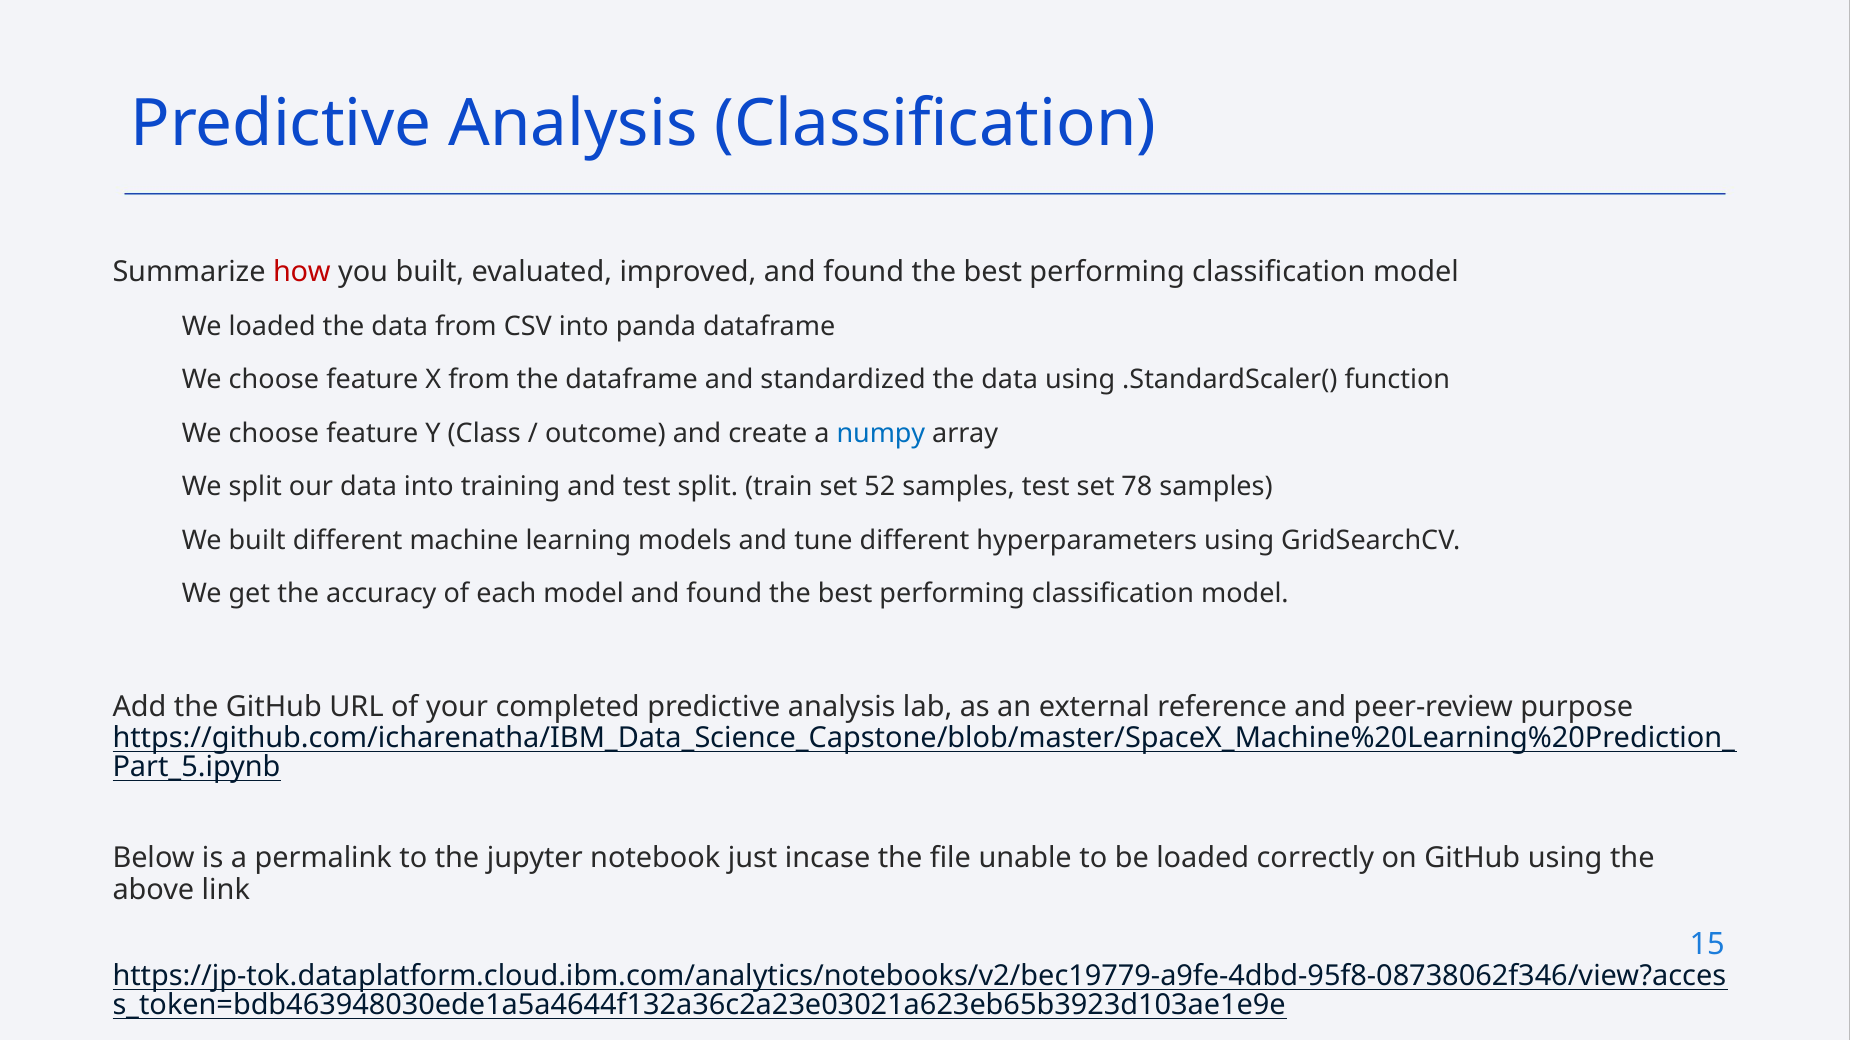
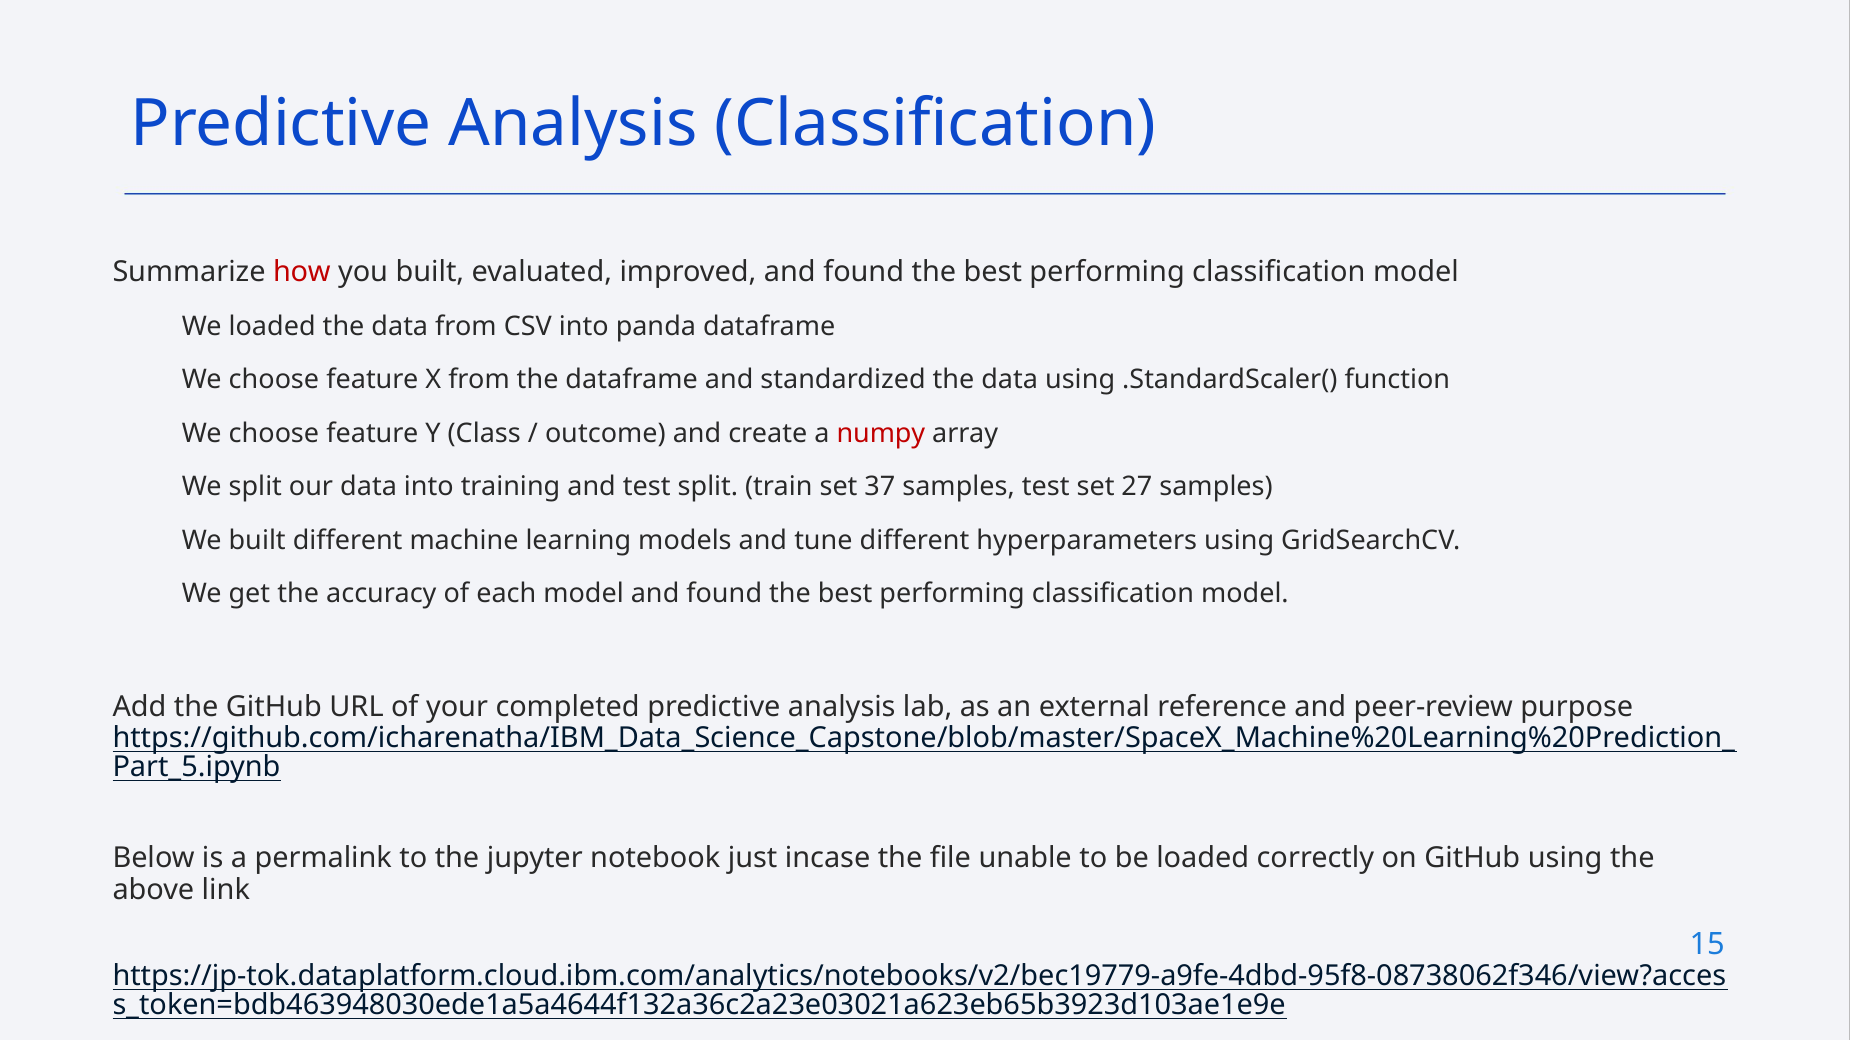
numpy colour: blue -> red
52: 52 -> 37
78: 78 -> 27
